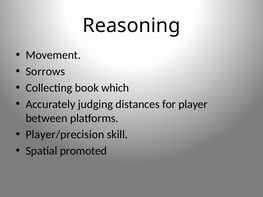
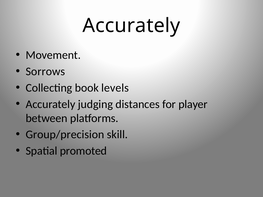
Reasoning at (131, 26): Reasoning -> Accurately
which: which -> levels
Player/precision: Player/precision -> Group/precision
